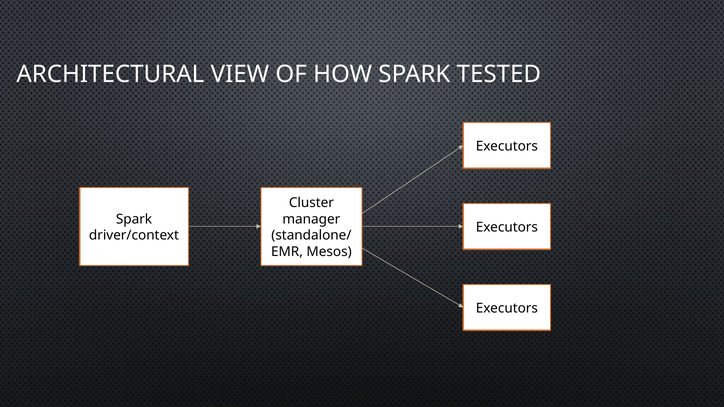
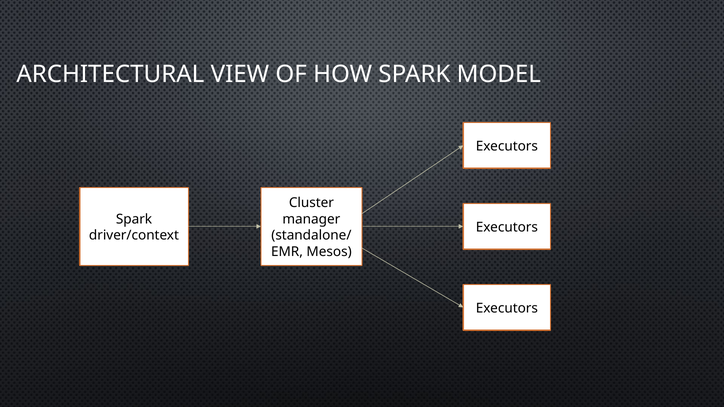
TESTED: TESTED -> MODEL
